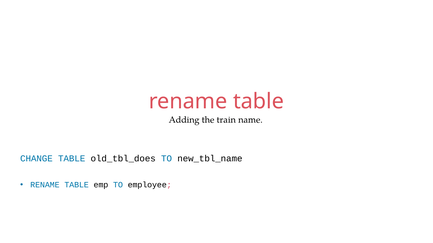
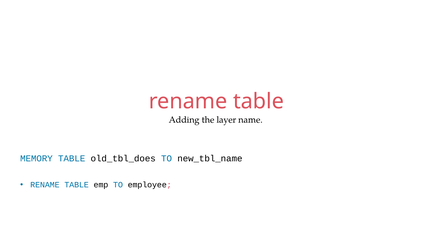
train: train -> layer
CHANGE: CHANGE -> MEMORY
